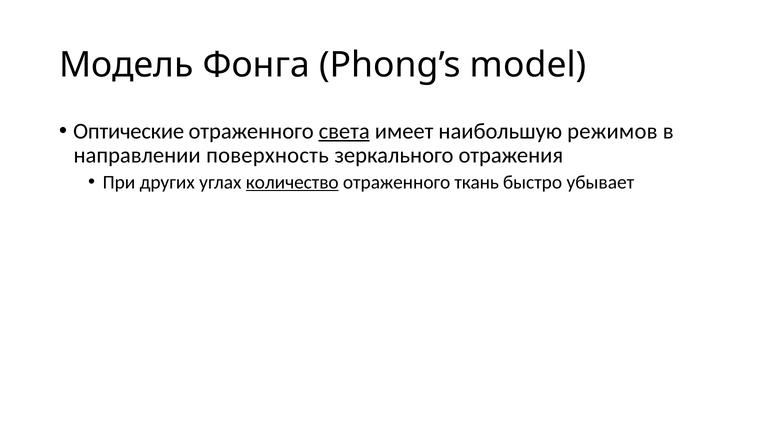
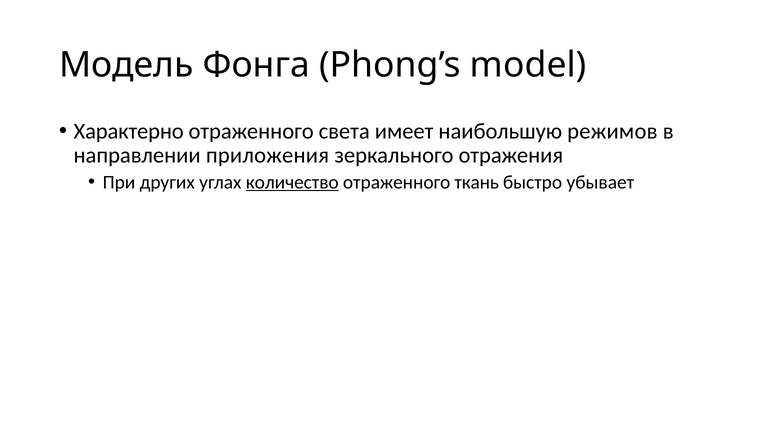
Оптические: Оптические -> Характерно
света underline: present -> none
поверхность: поверхность -> приложения
